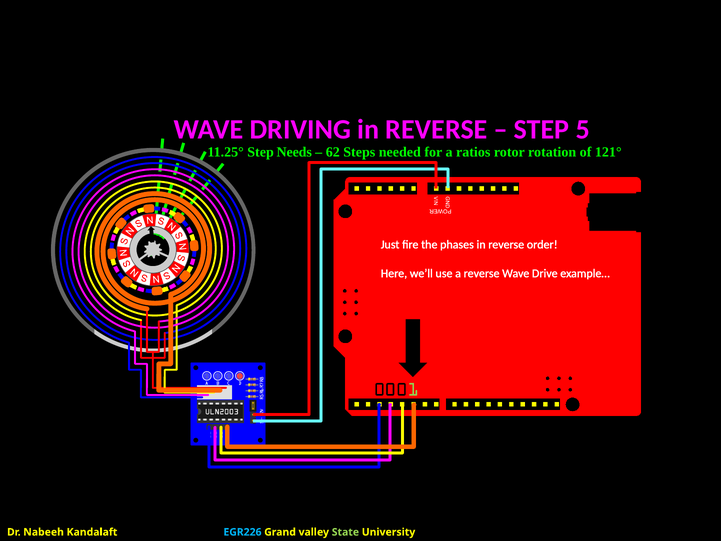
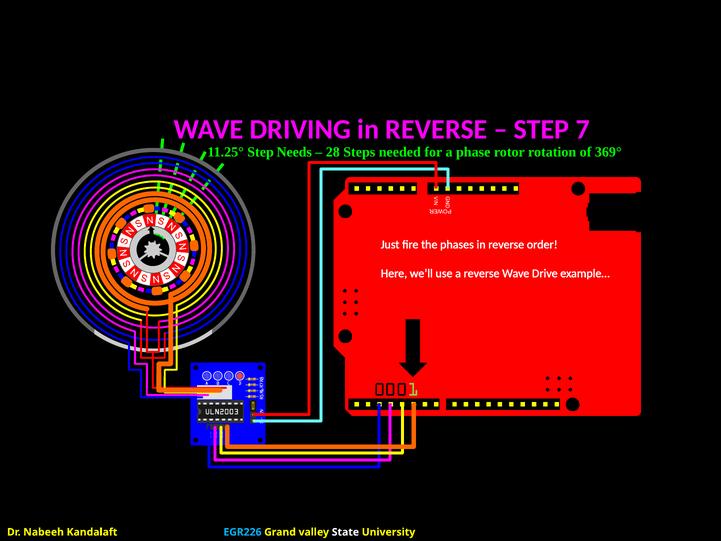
5: 5 -> 7
62: 62 -> 28
ratios: ratios -> phase
121°: 121° -> 369°
State colour: light green -> white
